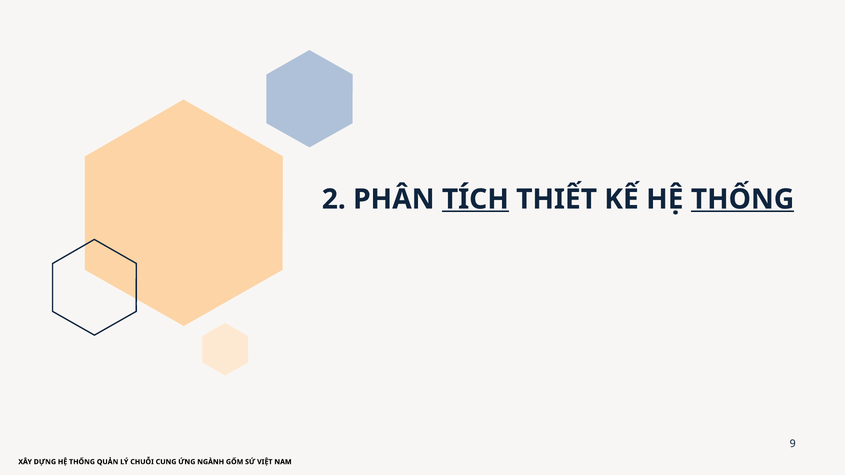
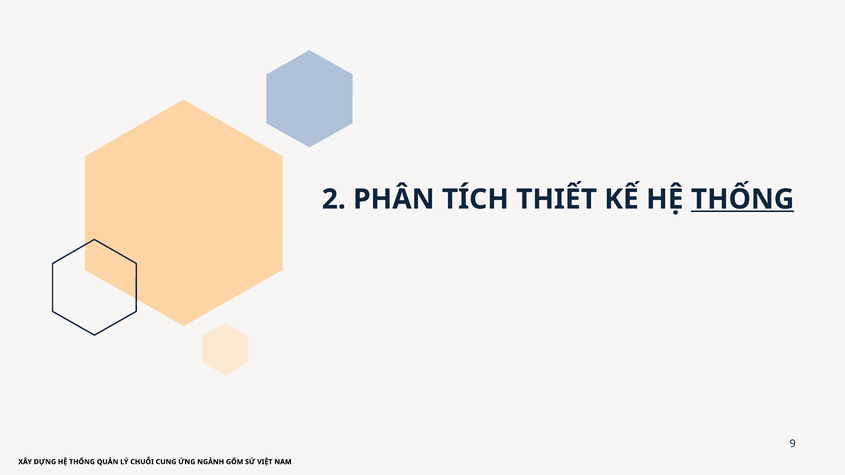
TÍCH underline: present -> none
